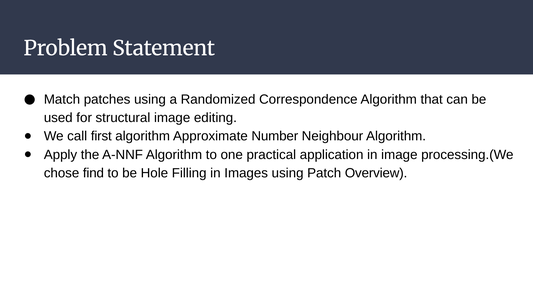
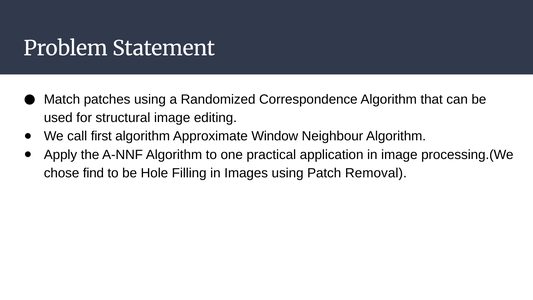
Number: Number -> Window
Overview: Overview -> Removal
